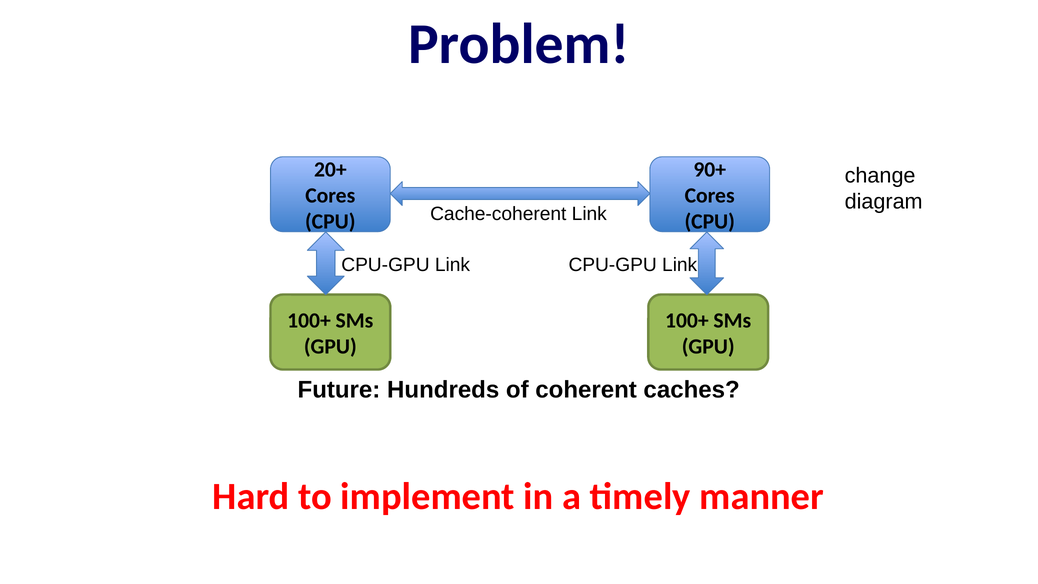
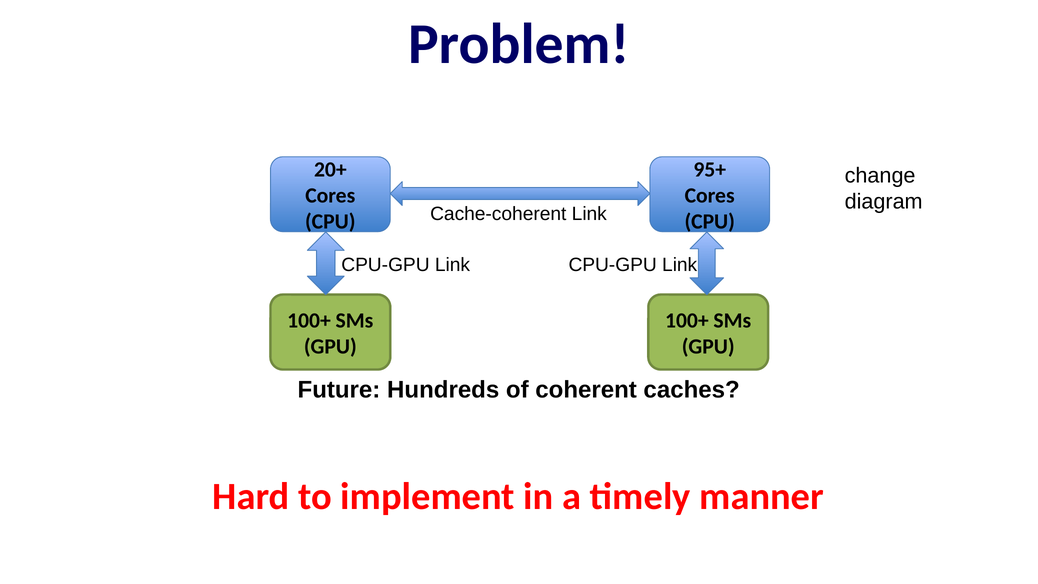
90+: 90+ -> 95+
